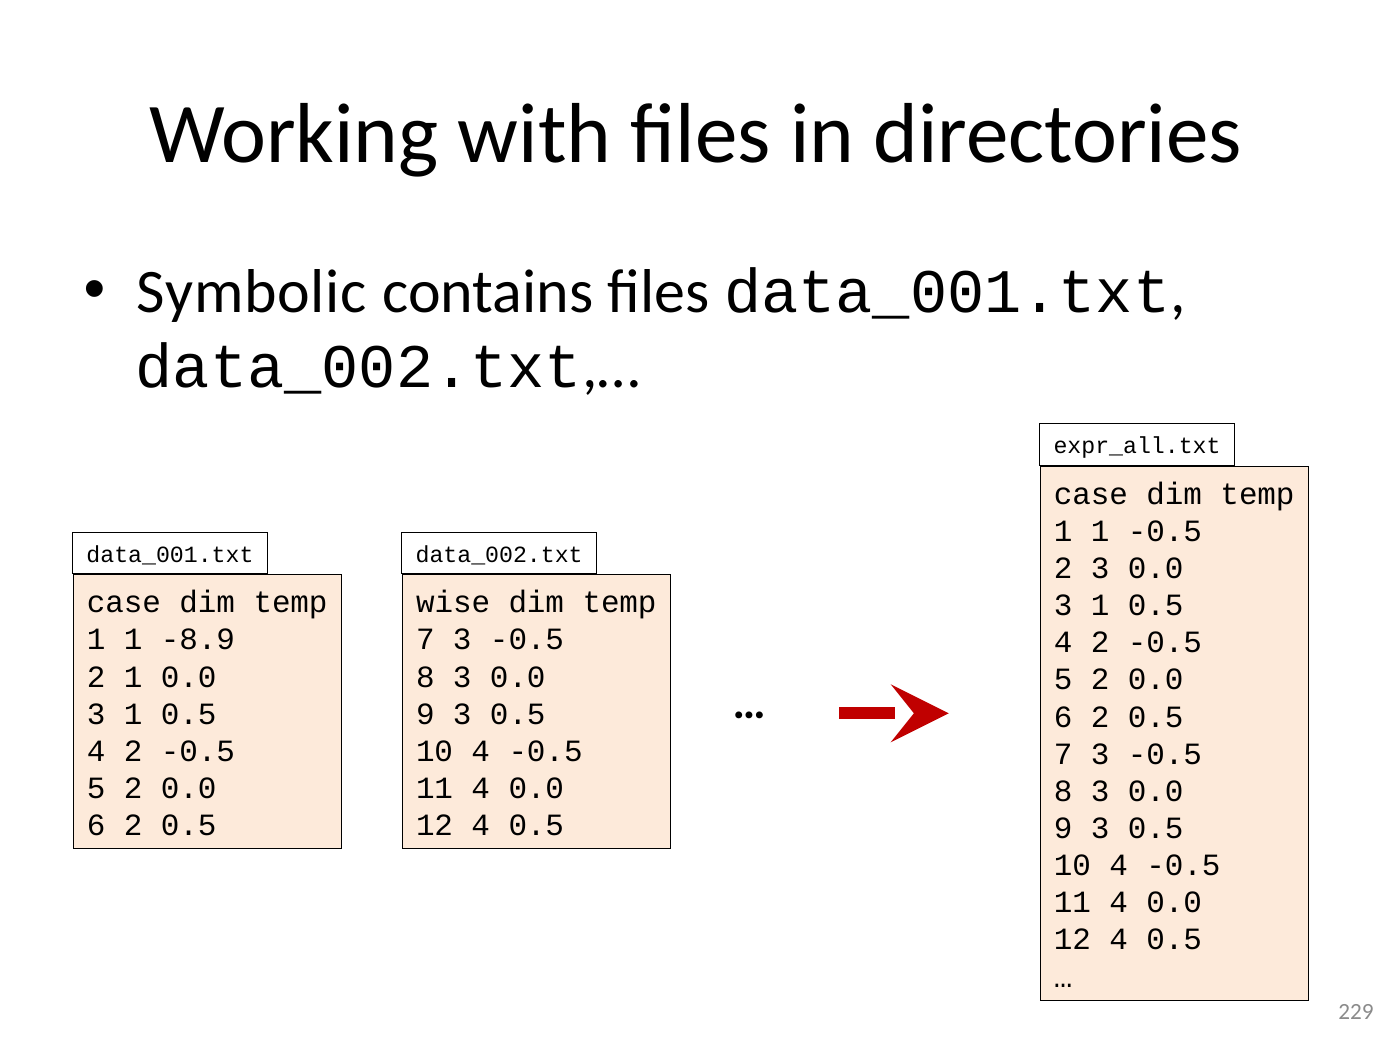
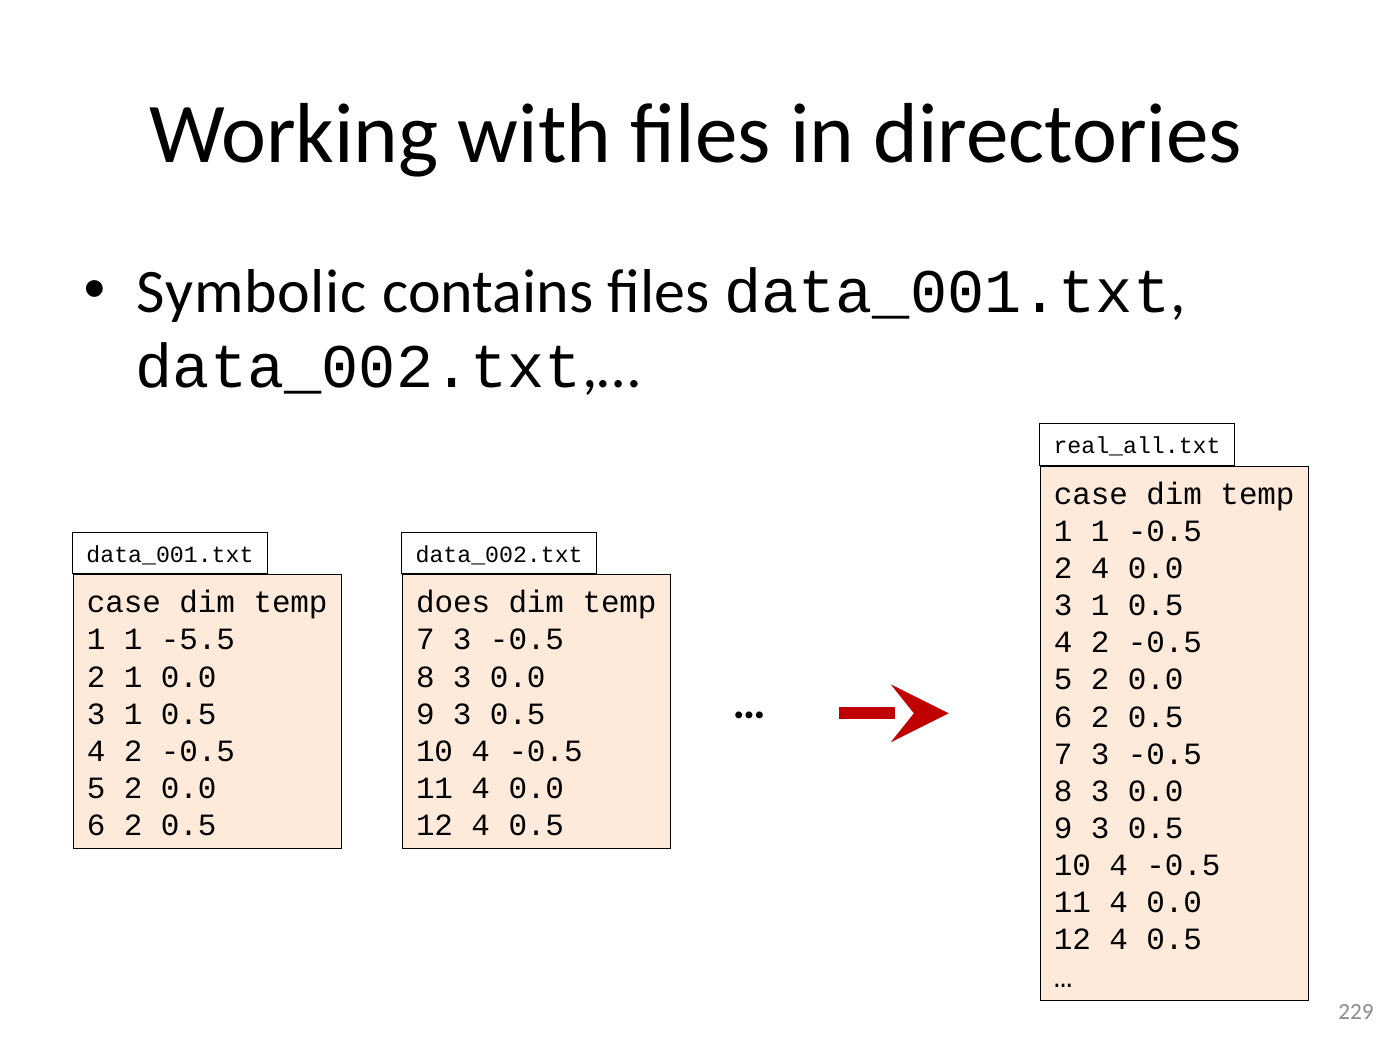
expr_all.txt: expr_all.txt -> real_all.txt
2 3: 3 -> 4
wise: wise -> does
-8.9: -8.9 -> -5.5
